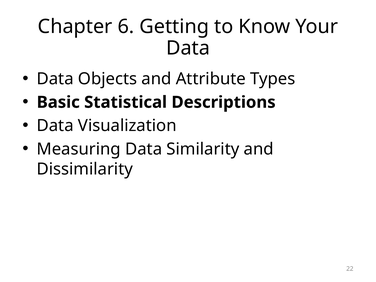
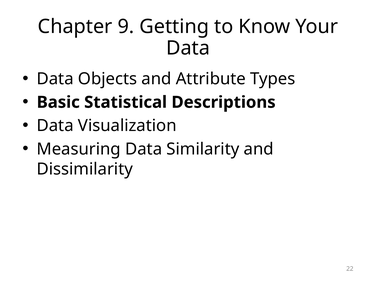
6: 6 -> 9
